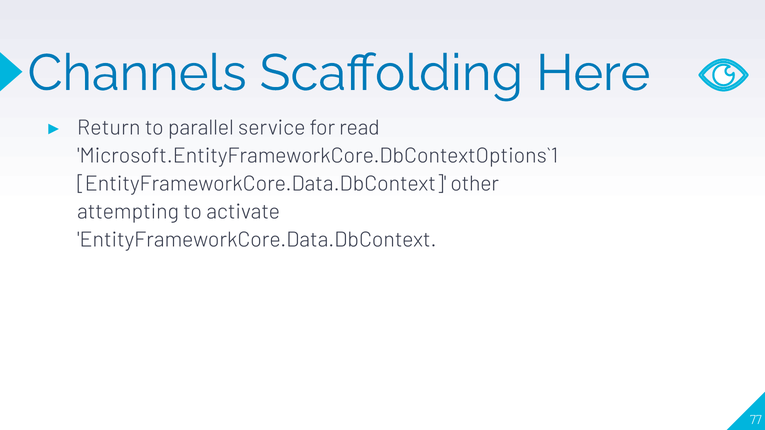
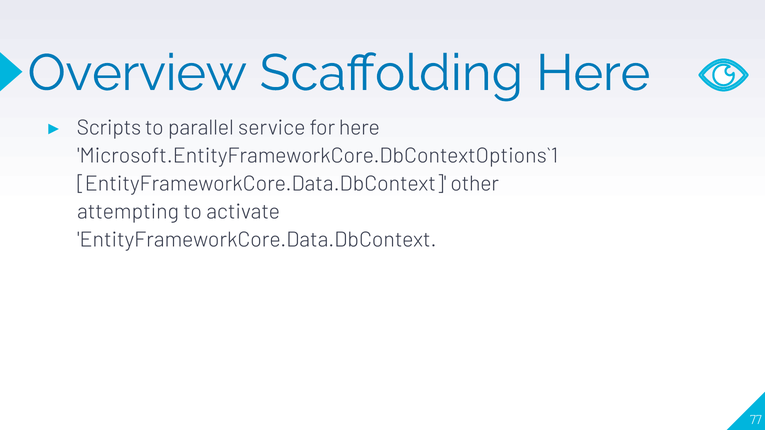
Channels: Channels -> Overview
Return: Return -> Scripts
for read: read -> here
